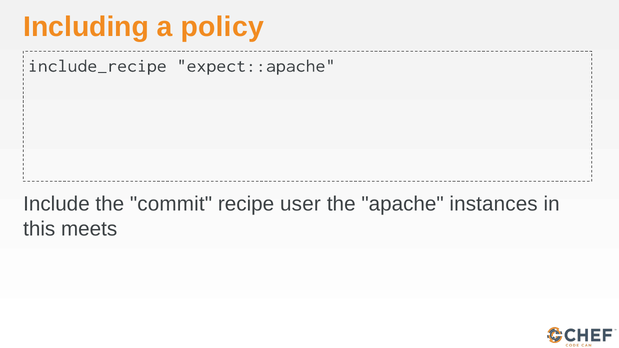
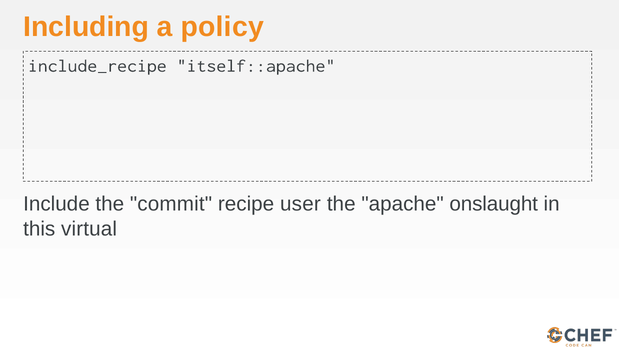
expect::apache: expect::apache -> itself::apache
instances: instances -> onslaught
meets: meets -> virtual
